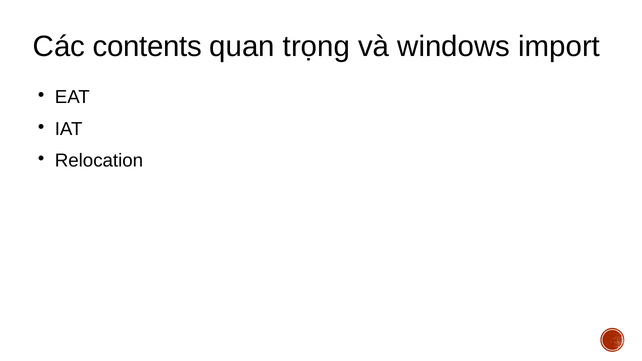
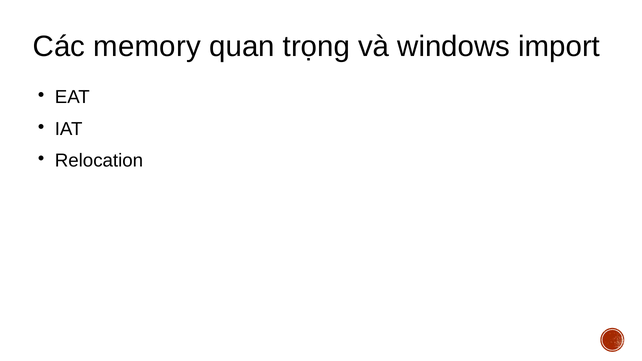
contents: contents -> memory
